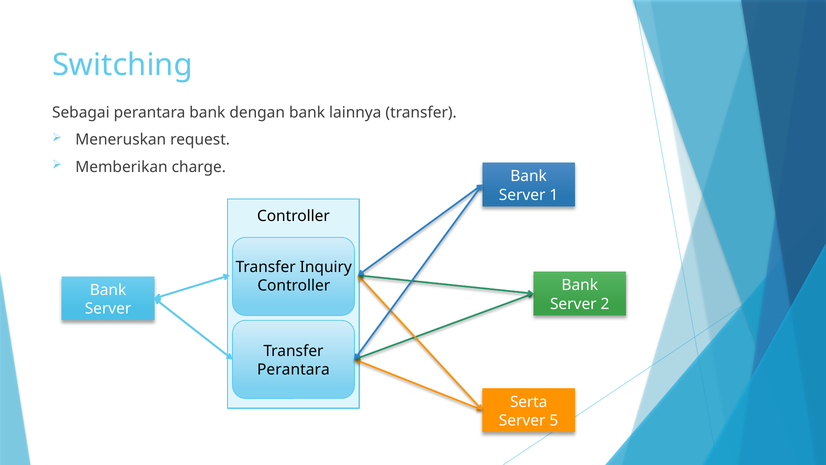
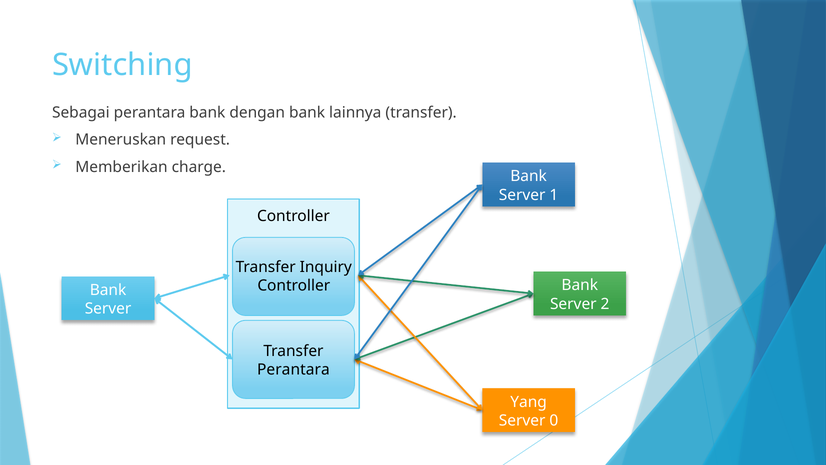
Serta: Serta -> Yang
5: 5 -> 0
